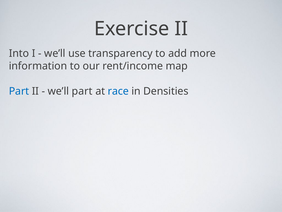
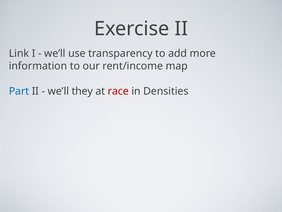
Into: Into -> Link
we’ll part: part -> they
race colour: blue -> red
